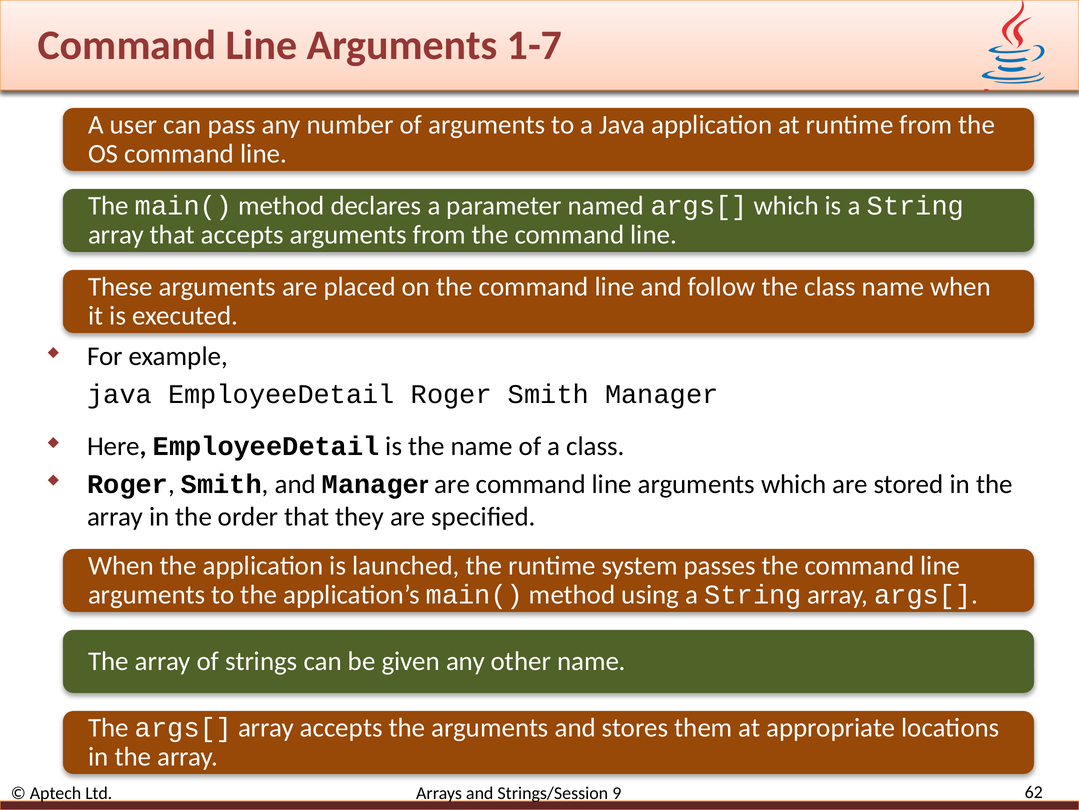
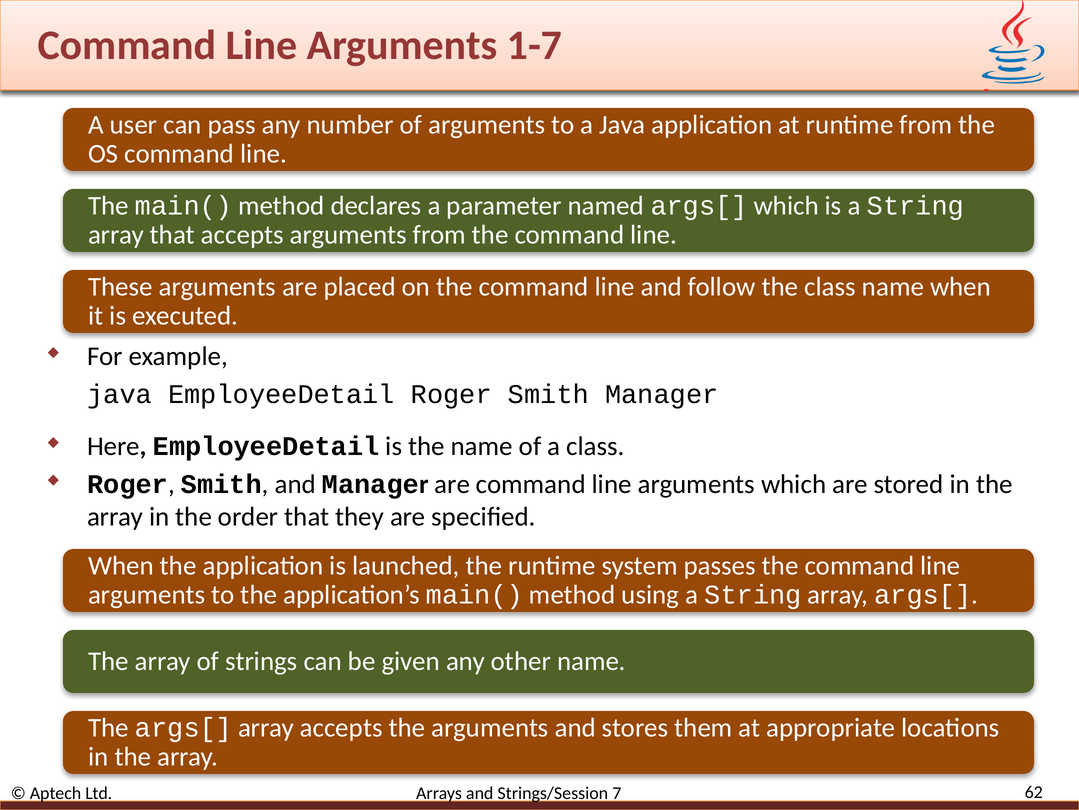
9: 9 -> 7
